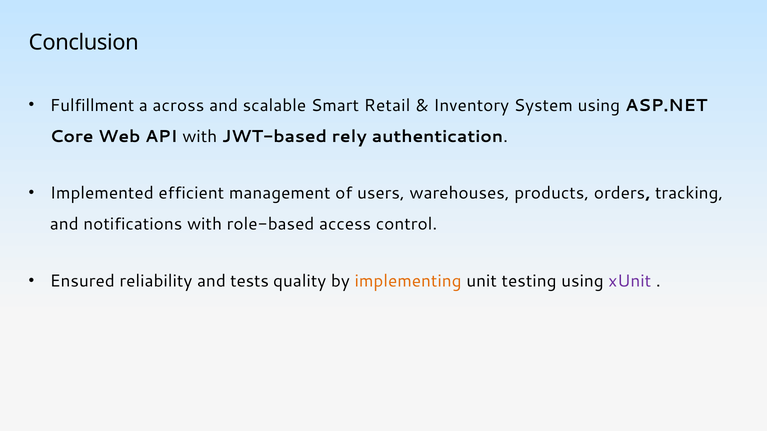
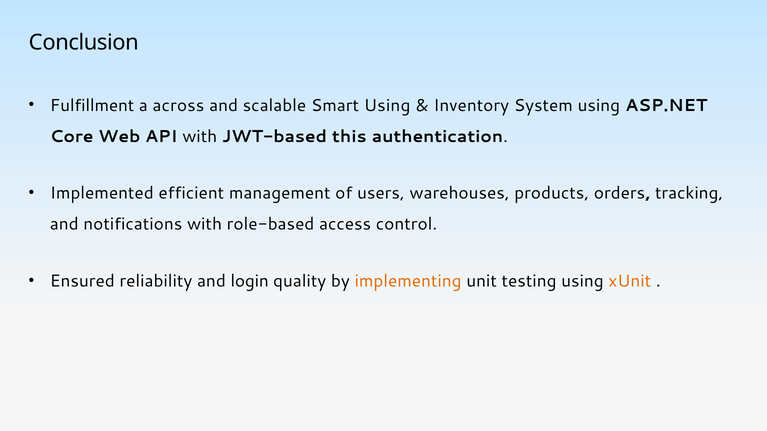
Smart Retail: Retail -> Using
rely: rely -> this
tests: tests -> login
xUnit colour: purple -> orange
